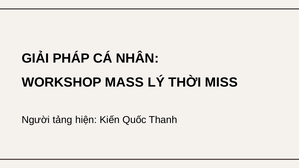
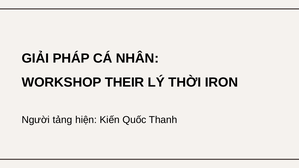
MASS: MASS -> THEIR
MISS: MISS -> IRON
